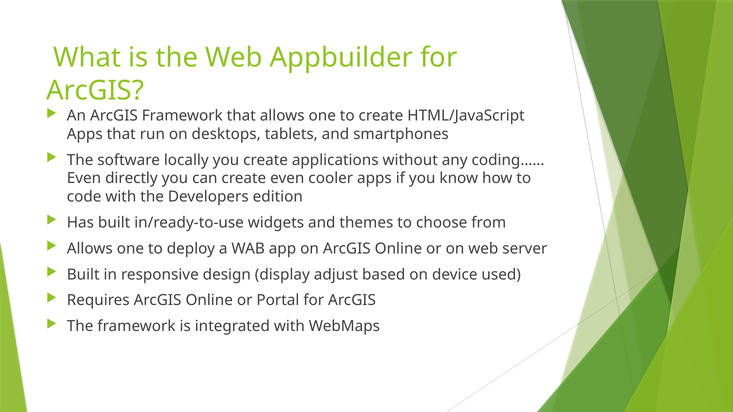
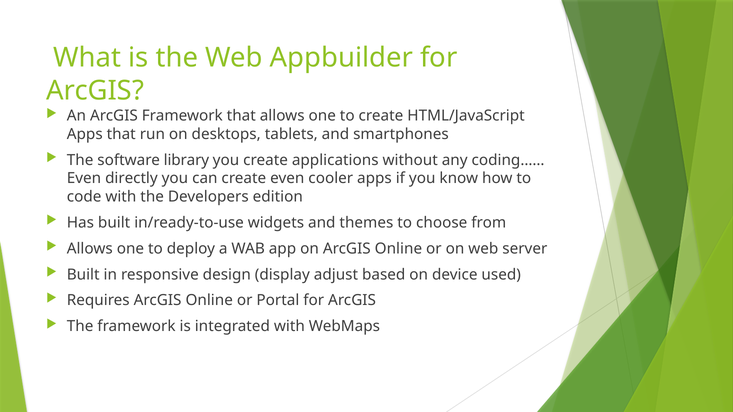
locally: locally -> library
